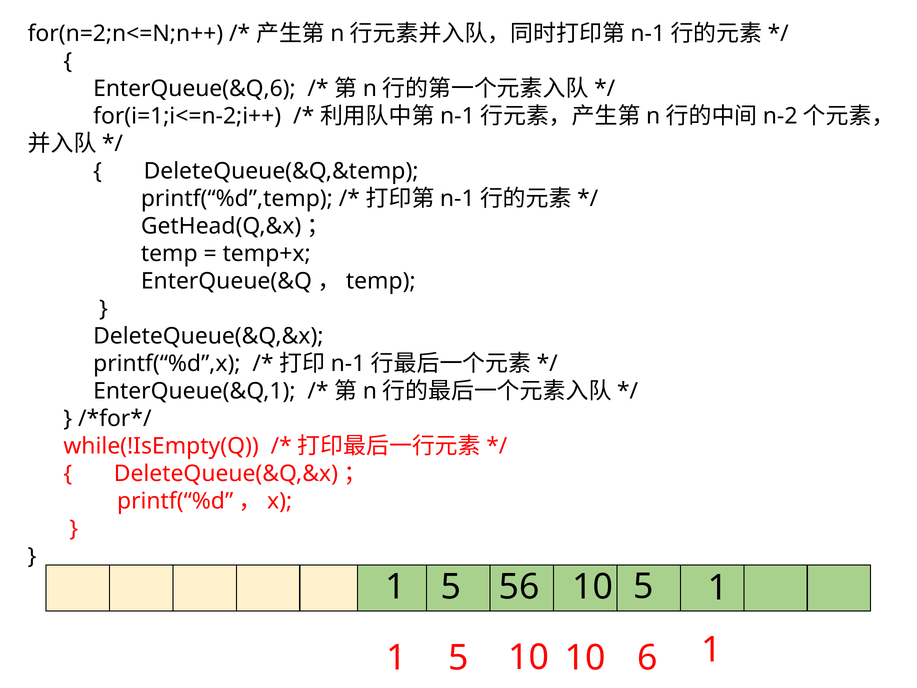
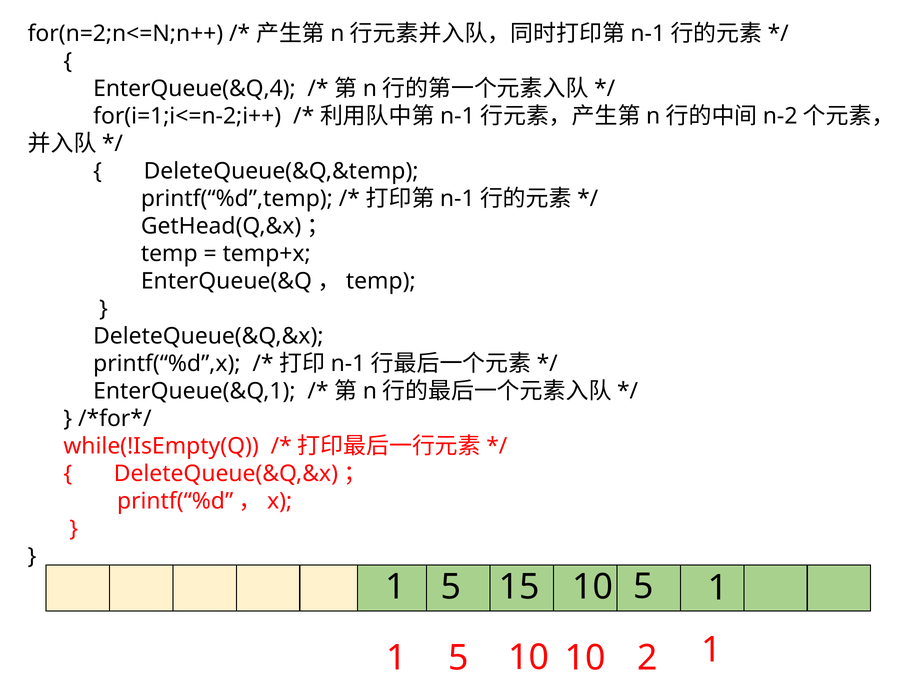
EnterQueue(&Q,6: EnterQueue(&Q,6 -> EnterQueue(&Q,4
56: 56 -> 15
6: 6 -> 2
